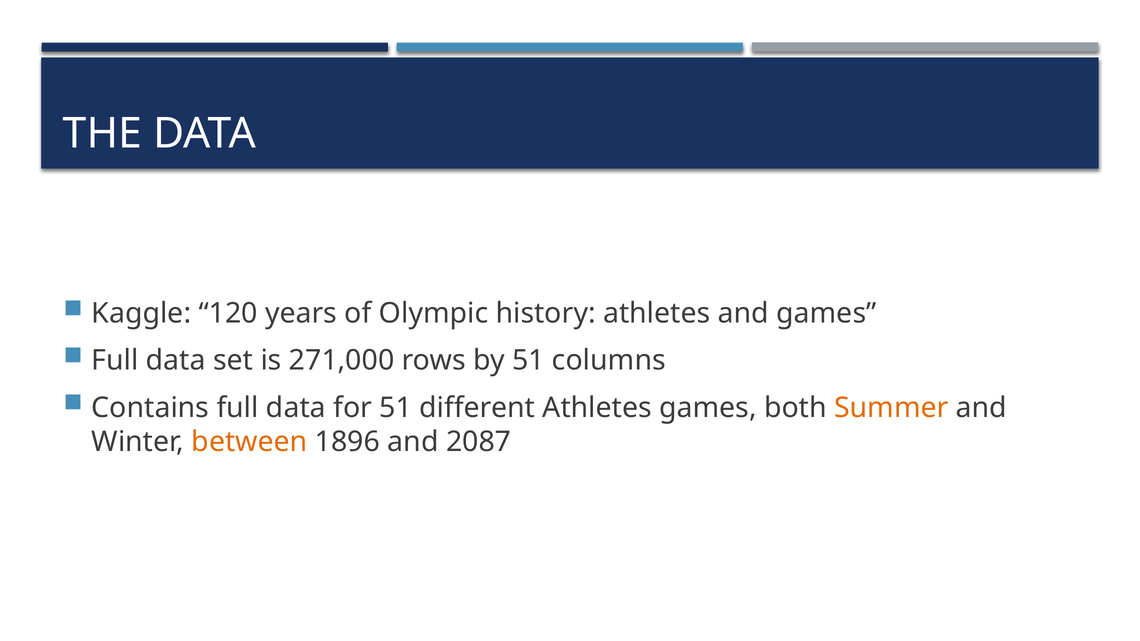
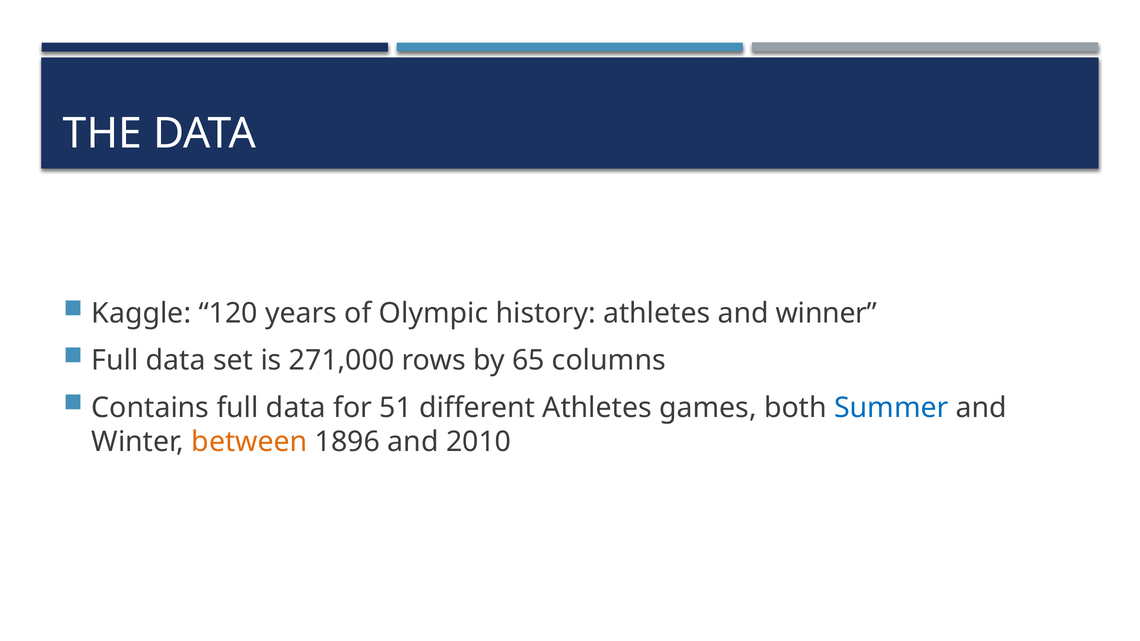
and games: games -> winner
by 51: 51 -> 65
Summer colour: orange -> blue
2087: 2087 -> 2010
